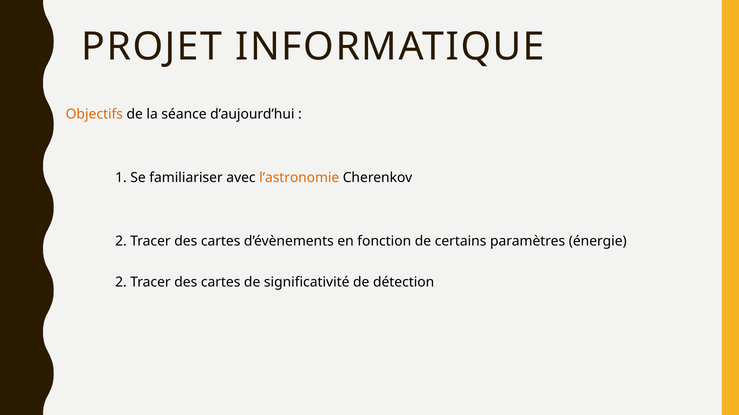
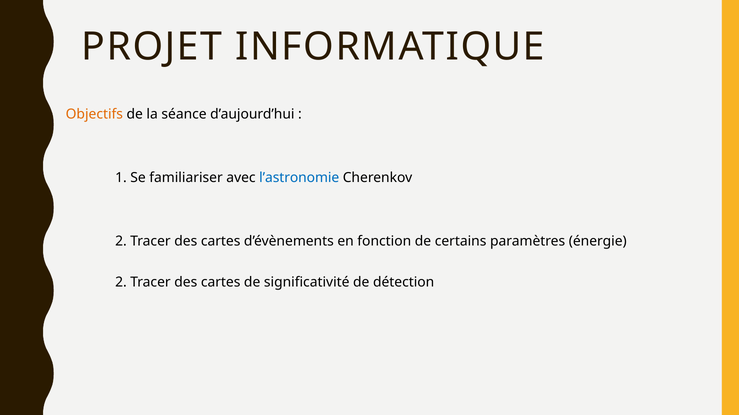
l’astronomie colour: orange -> blue
